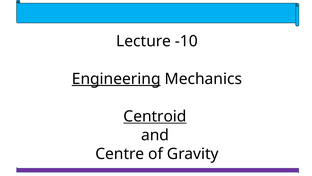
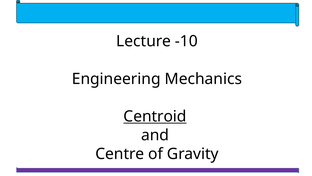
Engineering underline: present -> none
